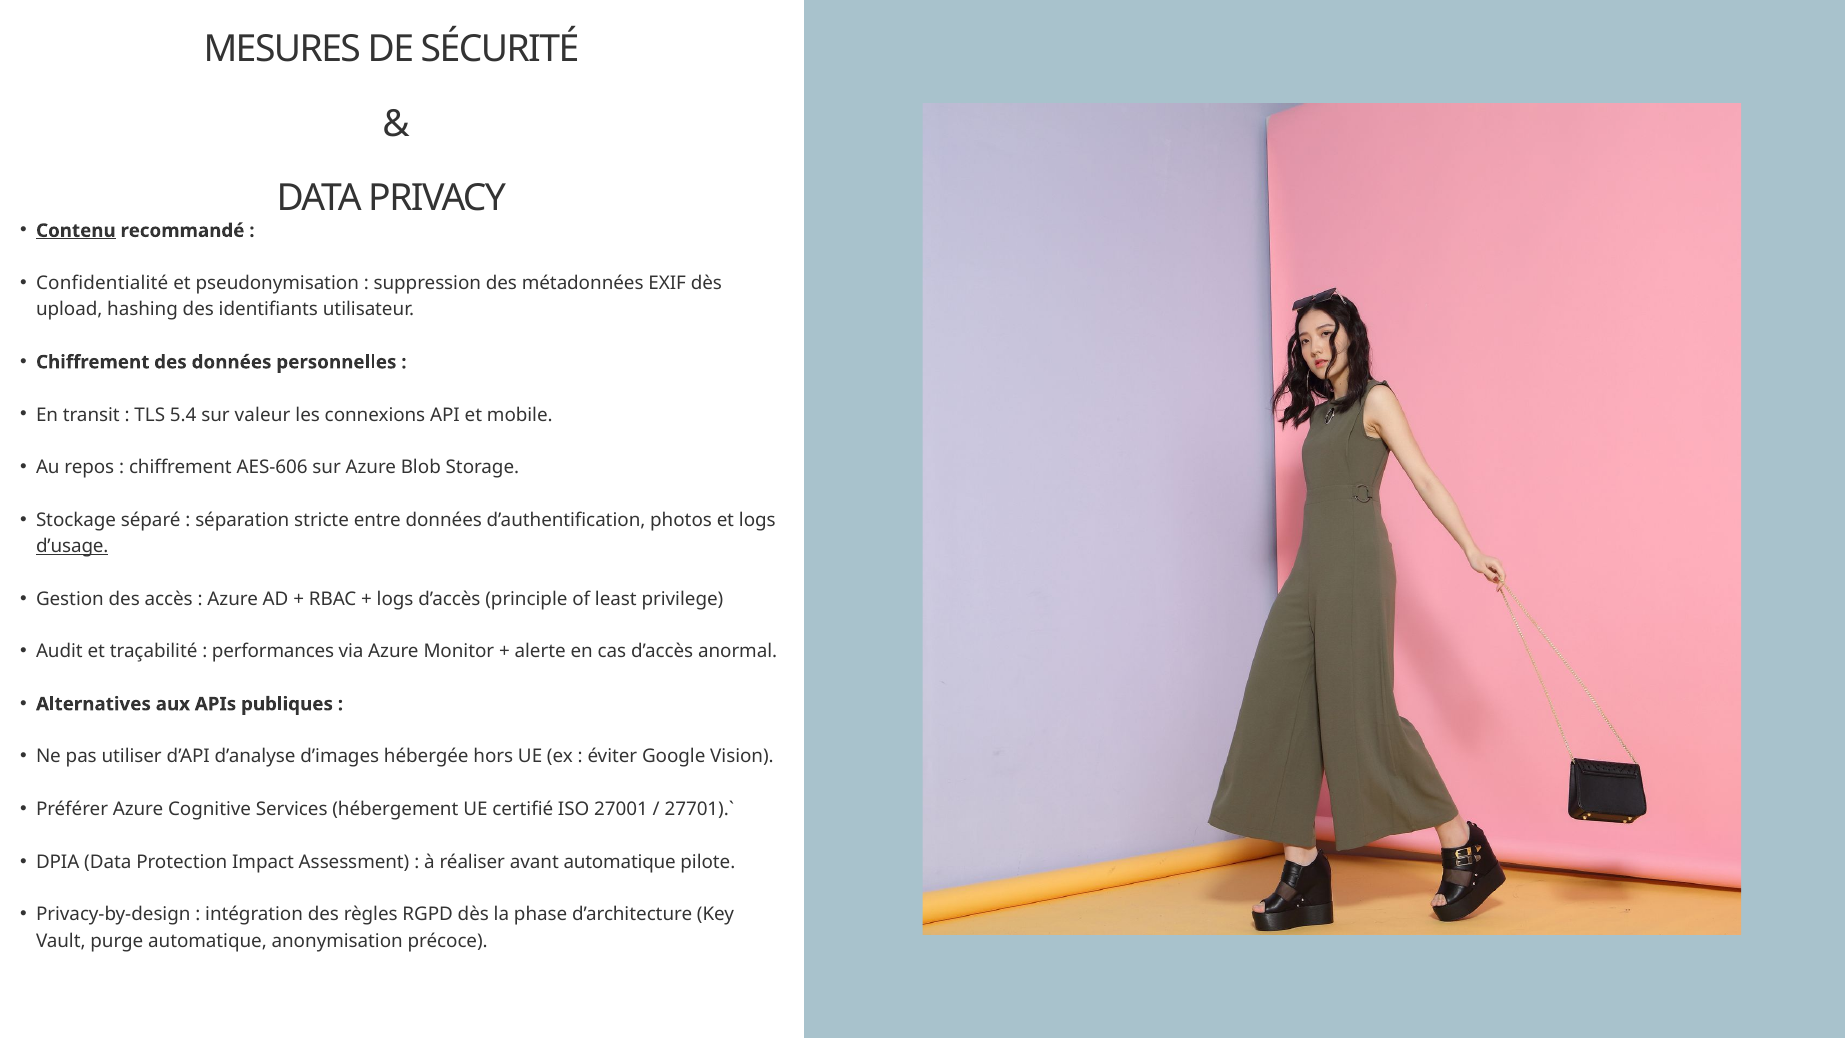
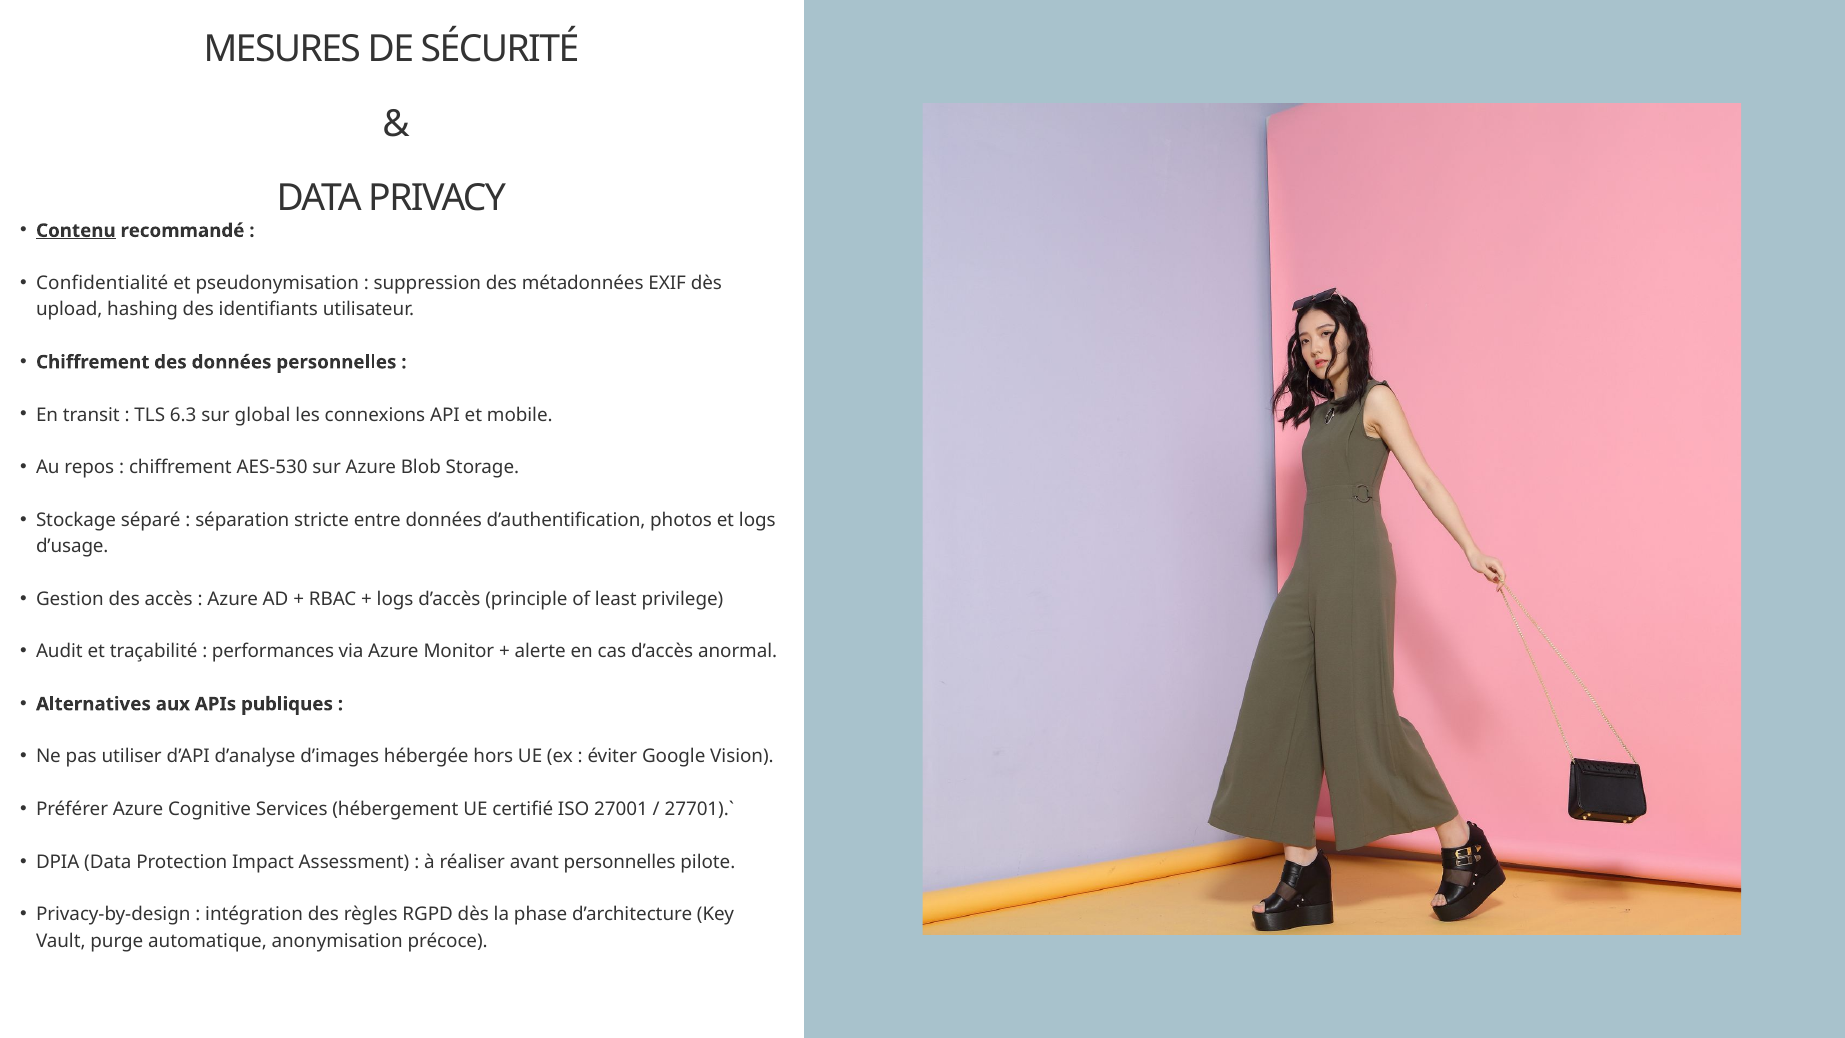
5.4: 5.4 -> 6.3
valeur: valeur -> global
AES-606: AES-606 -> AES-530
d’usage underline: present -> none
avant automatique: automatique -> personnelles
